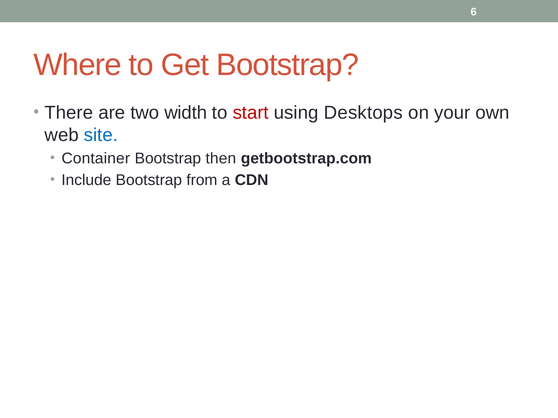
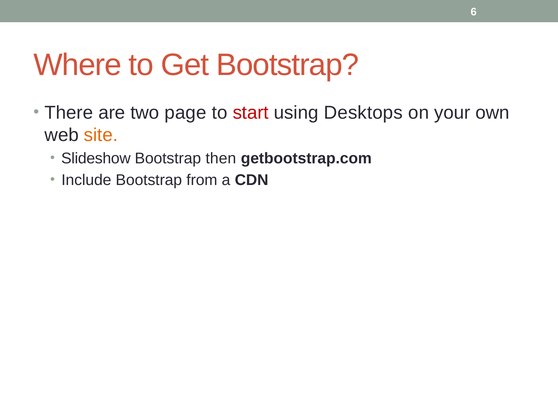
width: width -> page
site colour: blue -> orange
Container: Container -> Slideshow
